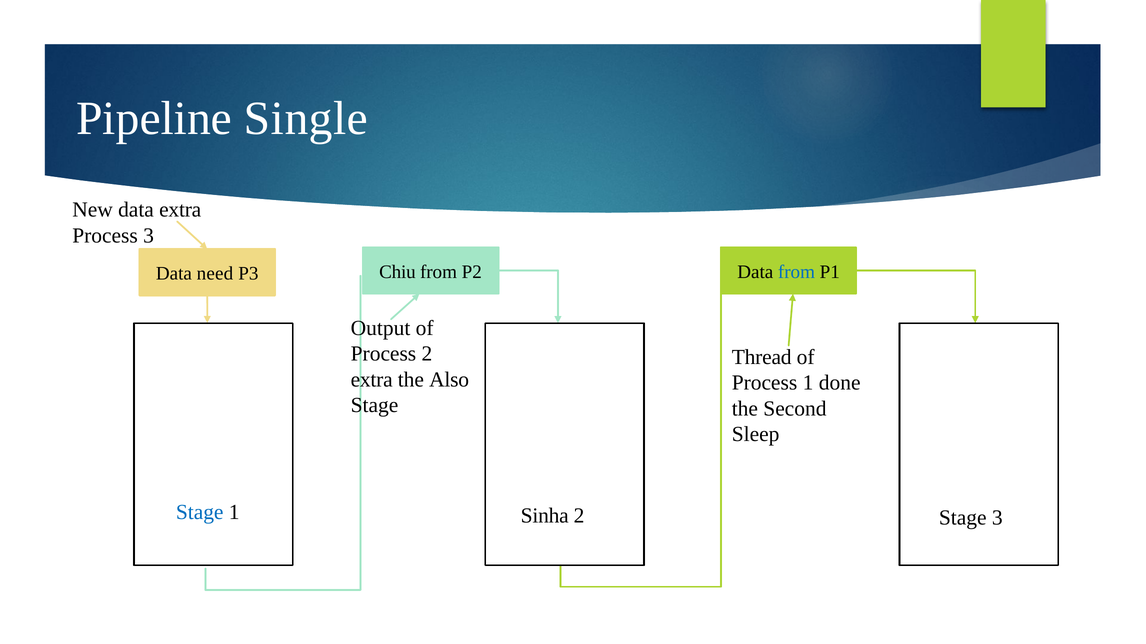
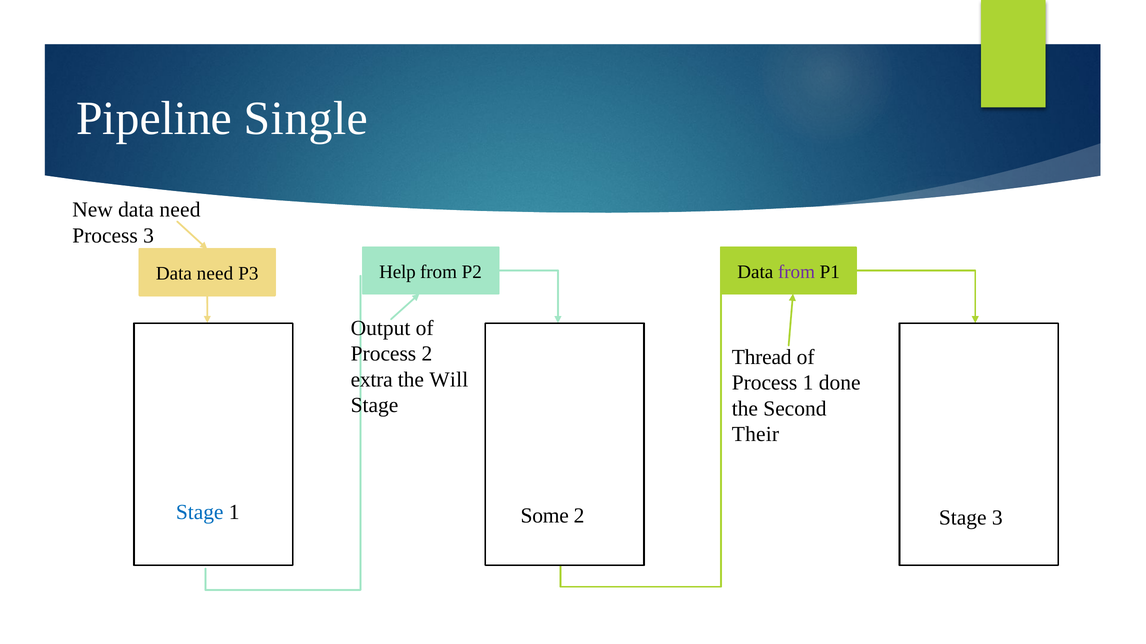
New data extra: extra -> need
Chiu: Chiu -> Help
from at (796, 272) colour: blue -> purple
Also: Also -> Will
Sleep: Sleep -> Their
Sinha: Sinha -> Some
